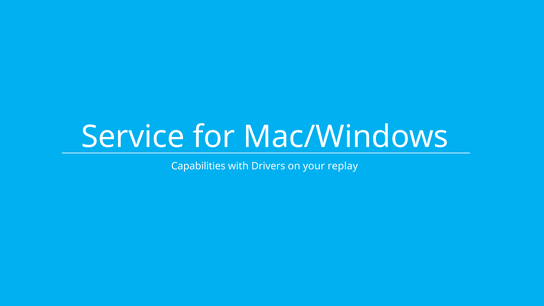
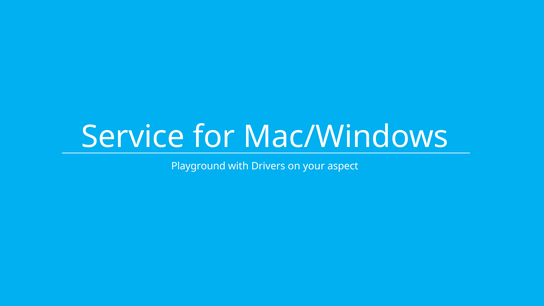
Capabilities: Capabilities -> Playground
replay: replay -> aspect
